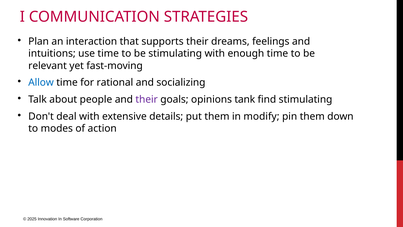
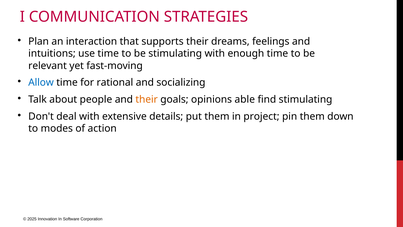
their at (147, 99) colour: purple -> orange
tank: tank -> able
modify: modify -> project
